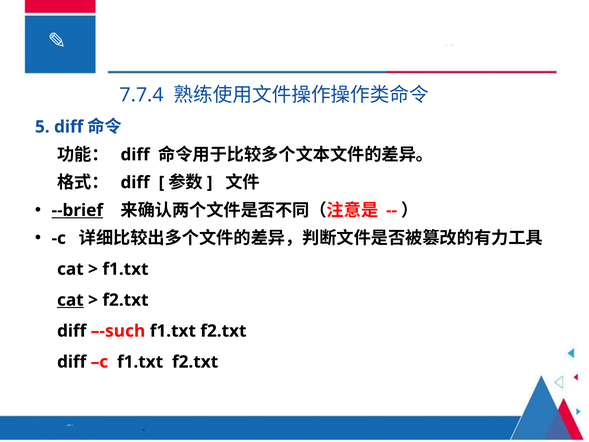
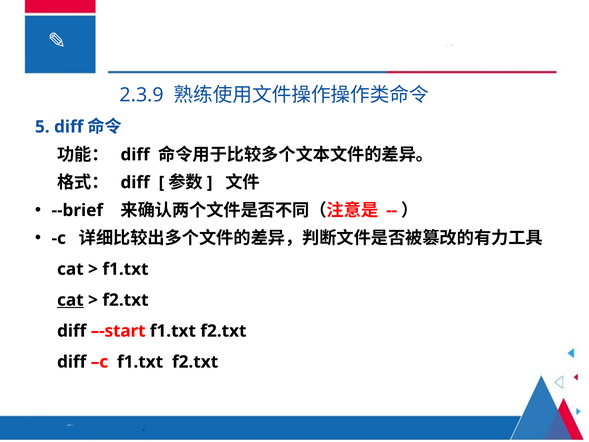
7.7.4: 7.7.4 -> 2.3.9
--brief underline: present -> none
–-such: –-such -> –-start
